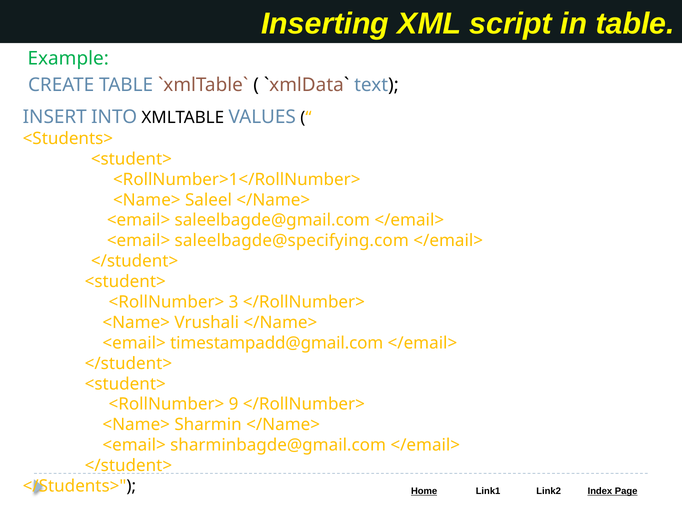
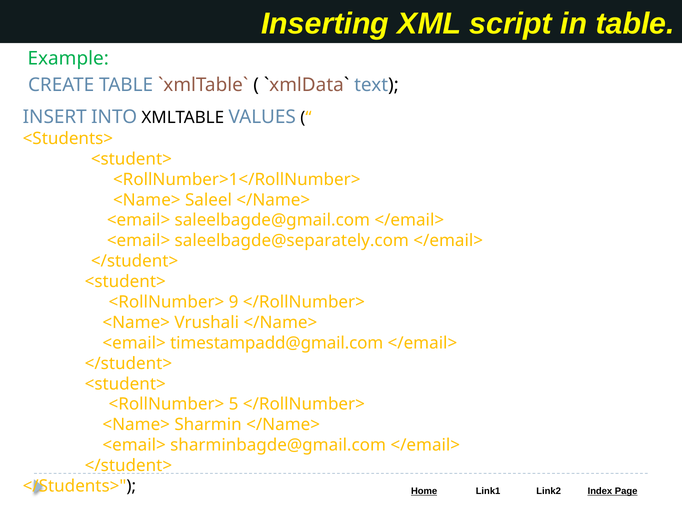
saleelbagde@specifying.com: saleelbagde@specifying.com -> saleelbagde@separately.com
3: 3 -> 9
9: 9 -> 5
